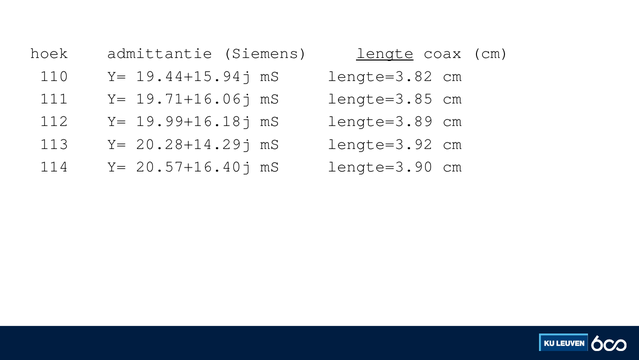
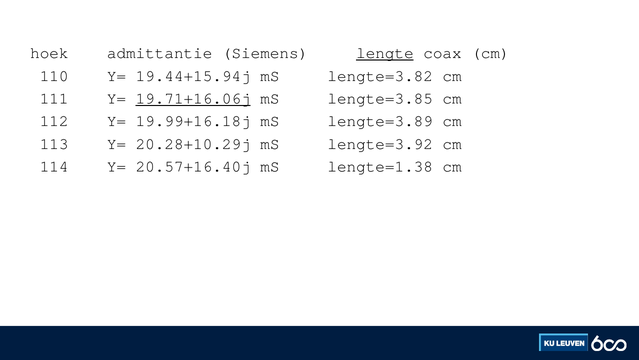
19.71+16.06j underline: none -> present
20.28+14.29j: 20.28+14.29j -> 20.28+10.29j
lengte=3.90: lengte=3.90 -> lengte=1.38
